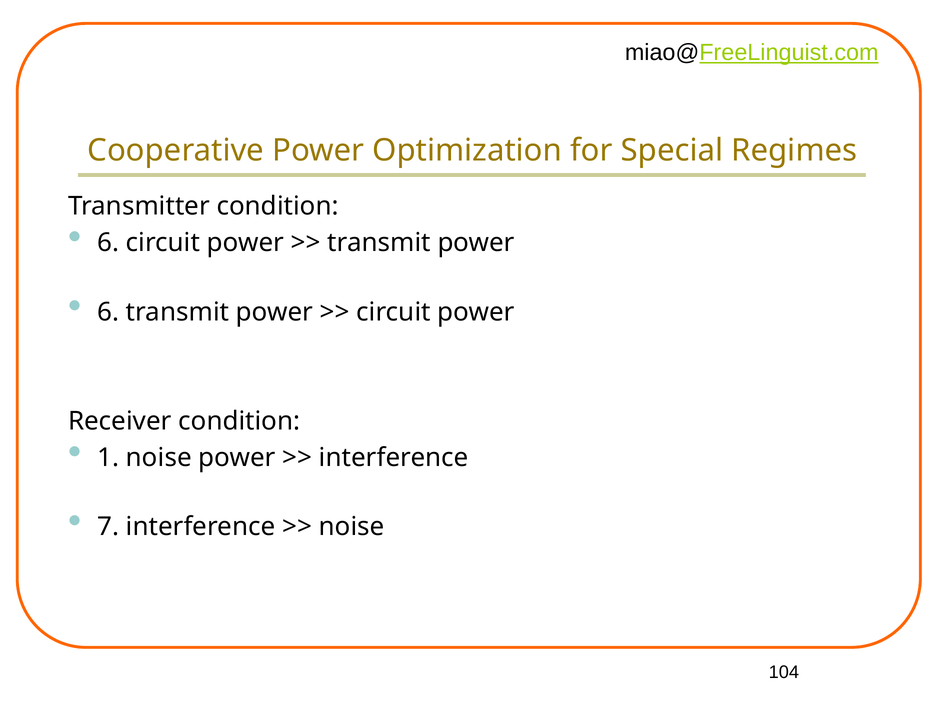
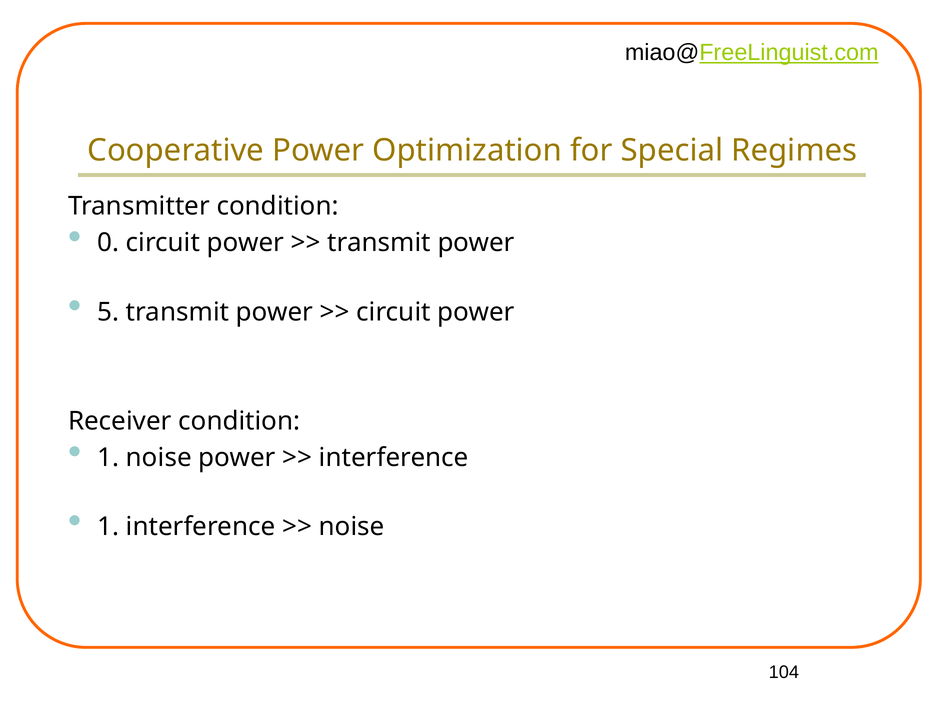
6 at (108, 243): 6 -> 0
6 at (108, 312): 6 -> 5
7 at (108, 527): 7 -> 1
